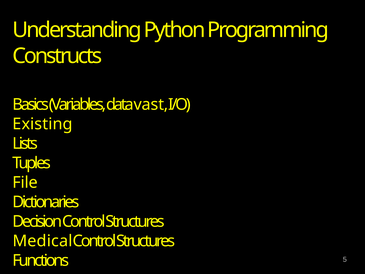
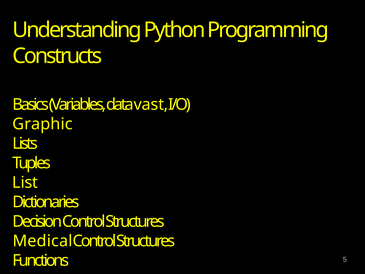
Existing: Existing -> Graphic
File: File -> List
